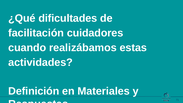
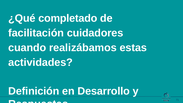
dificultades: dificultades -> completado
Materiales: Materiales -> Desarrollo
